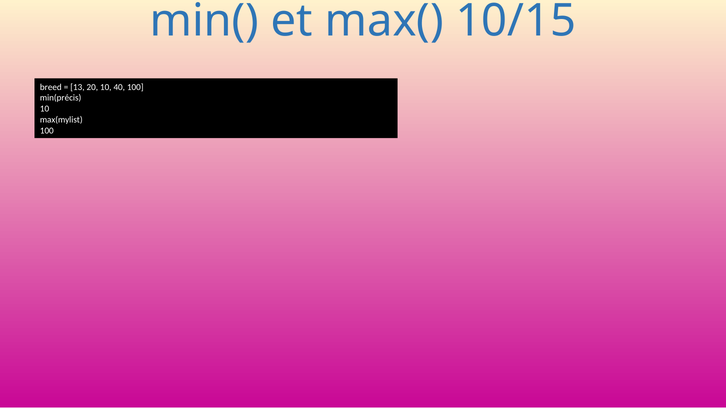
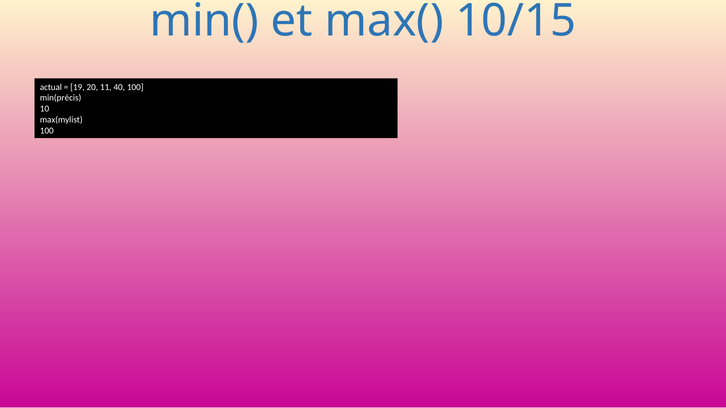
breed: breed -> actual
13: 13 -> 19
20 10: 10 -> 11
